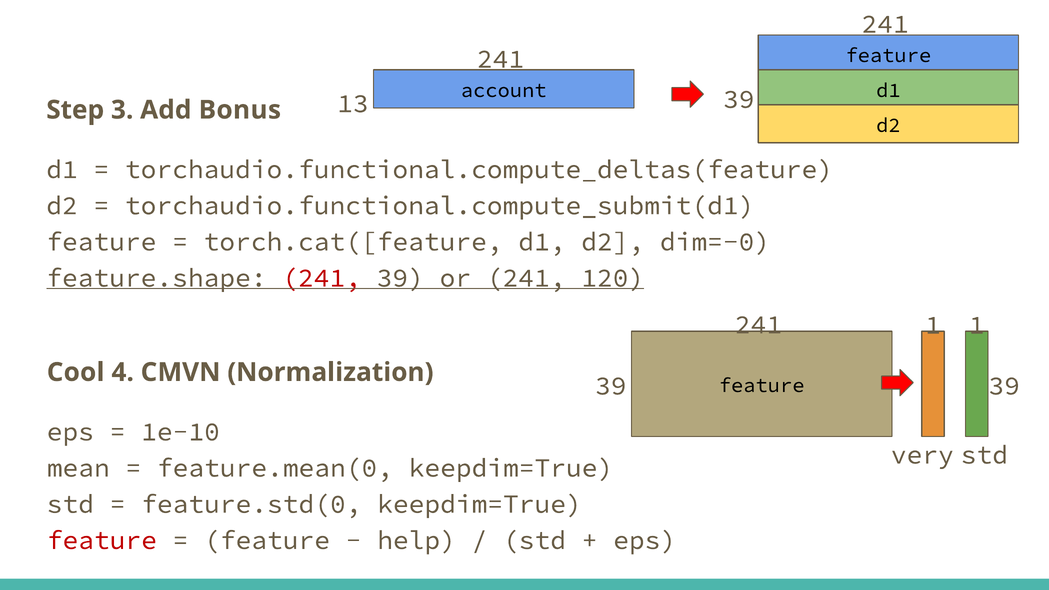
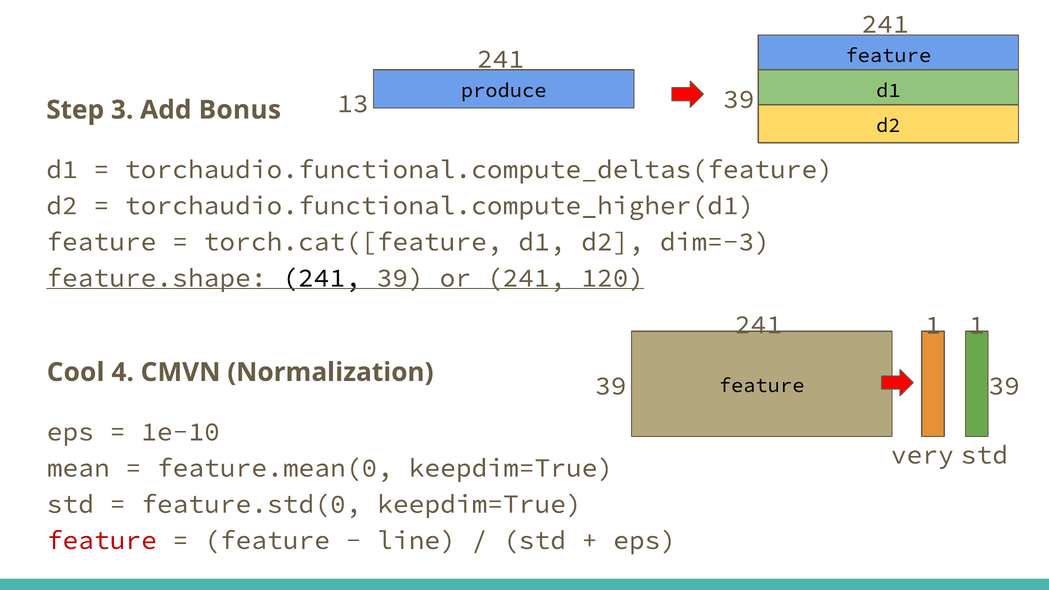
account: account -> produce
torchaudio.functional.compute_submit(d1: torchaudio.functional.compute_submit(d1 -> torchaudio.functional.compute_higher(d1
dim=-0: dim=-0 -> dim=-3
241 at (322, 278) colour: red -> black
help: help -> line
